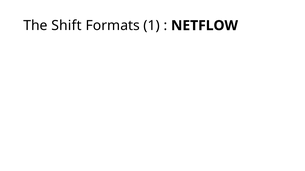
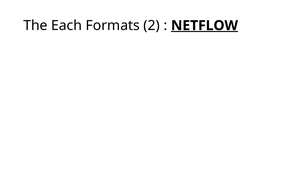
Shift: Shift -> Each
1: 1 -> 2
NETFLOW underline: none -> present
